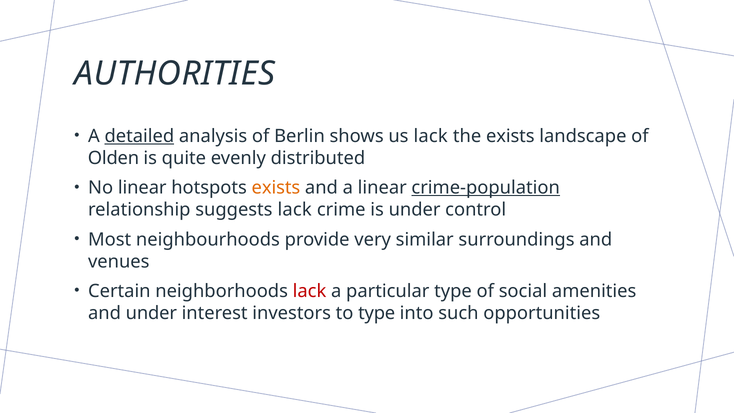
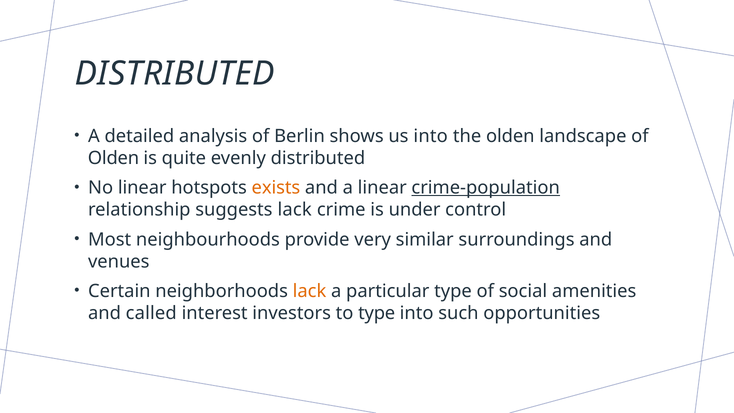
AUTHORITIES at (175, 74): AUTHORITIES -> DISTRIBUTED
detailed underline: present -> none
us lack: lack -> into
the exists: exists -> olden
lack at (310, 291) colour: red -> orange
and under: under -> called
